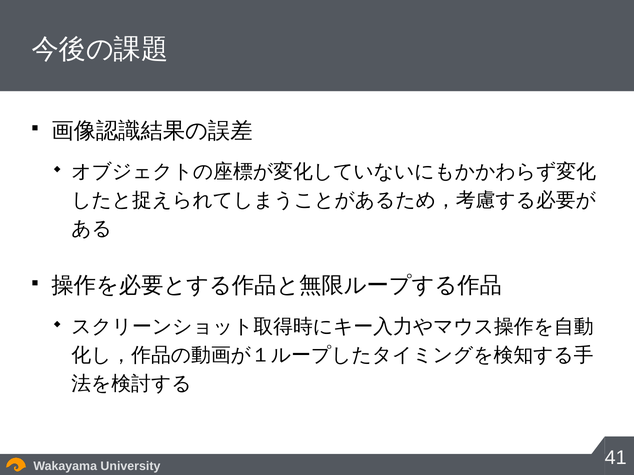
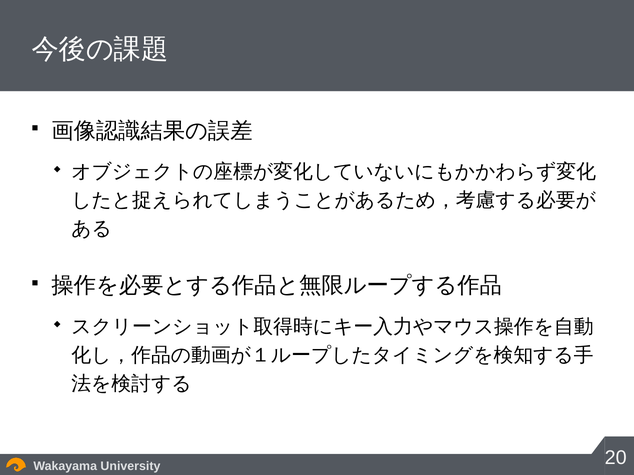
41: 41 -> 20
